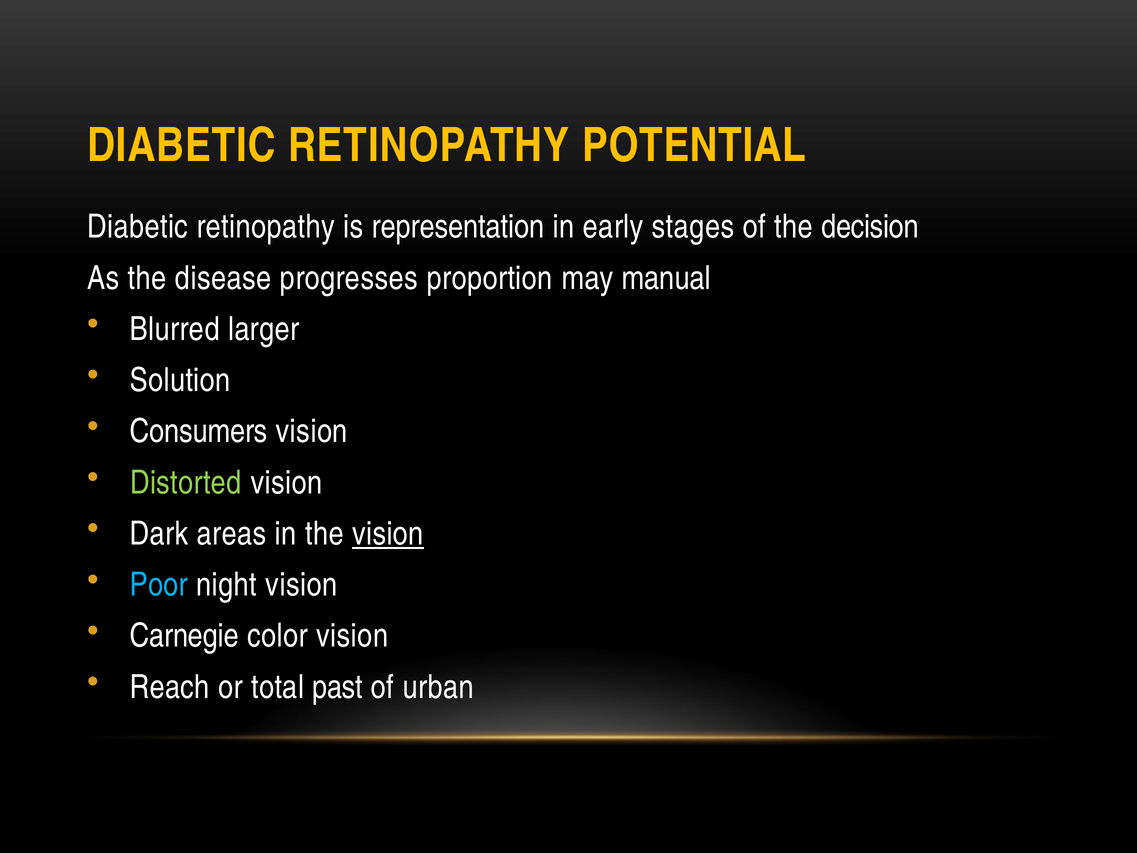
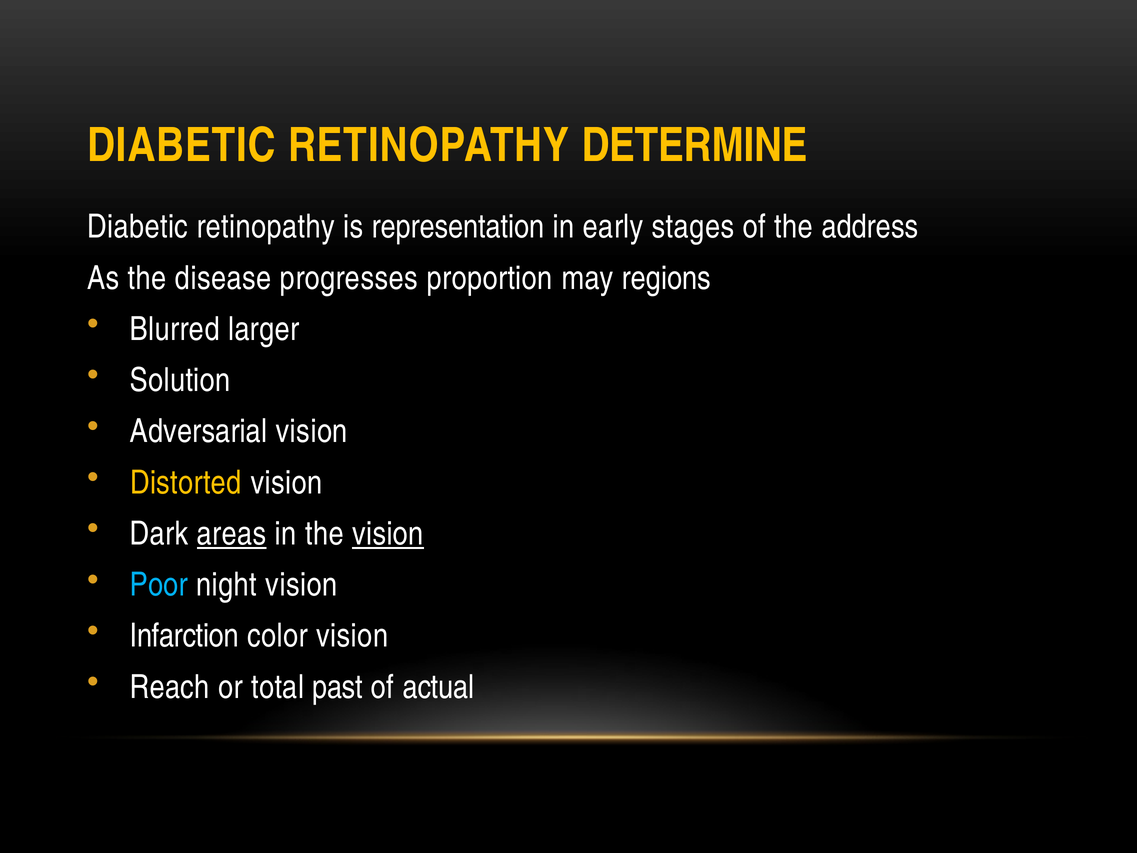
POTENTIAL: POTENTIAL -> DETERMINE
decision: decision -> address
manual: manual -> regions
Consumers: Consumers -> Adversarial
Distorted colour: light green -> yellow
areas underline: none -> present
Carnegie: Carnegie -> Infarction
urban: urban -> actual
